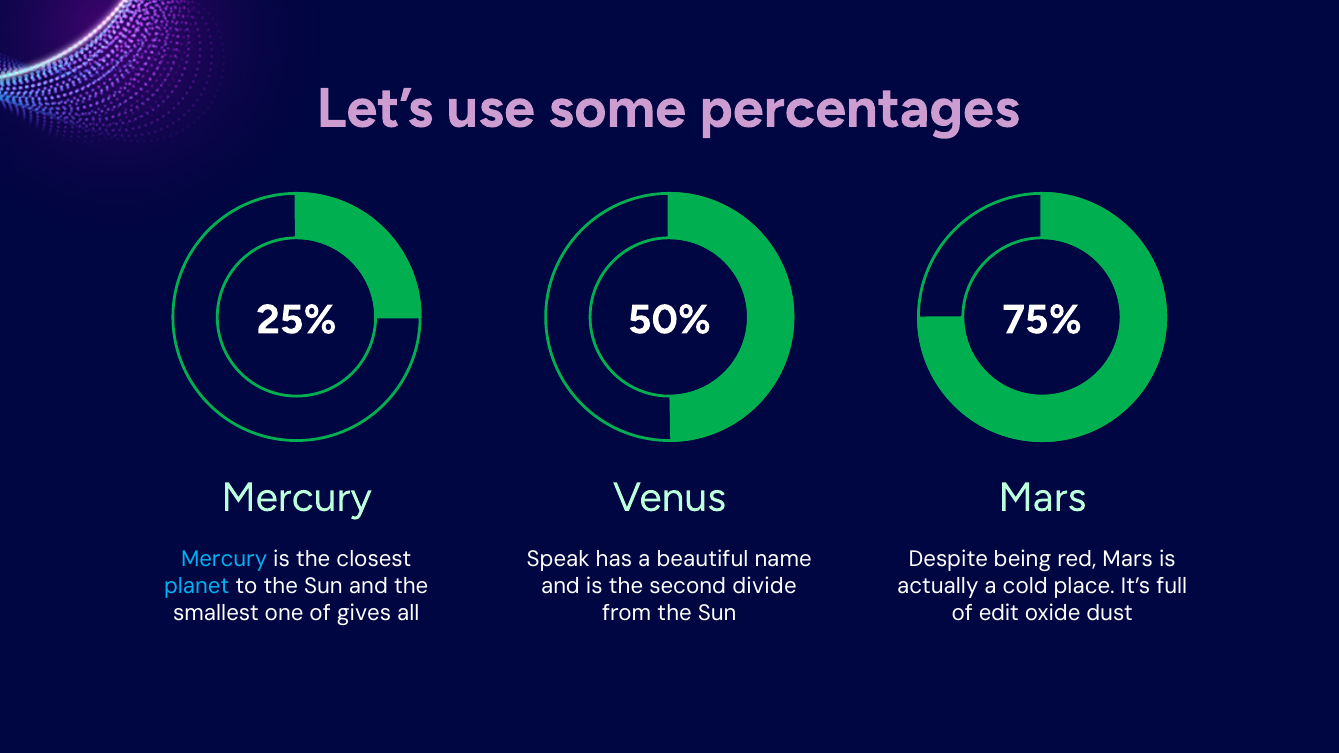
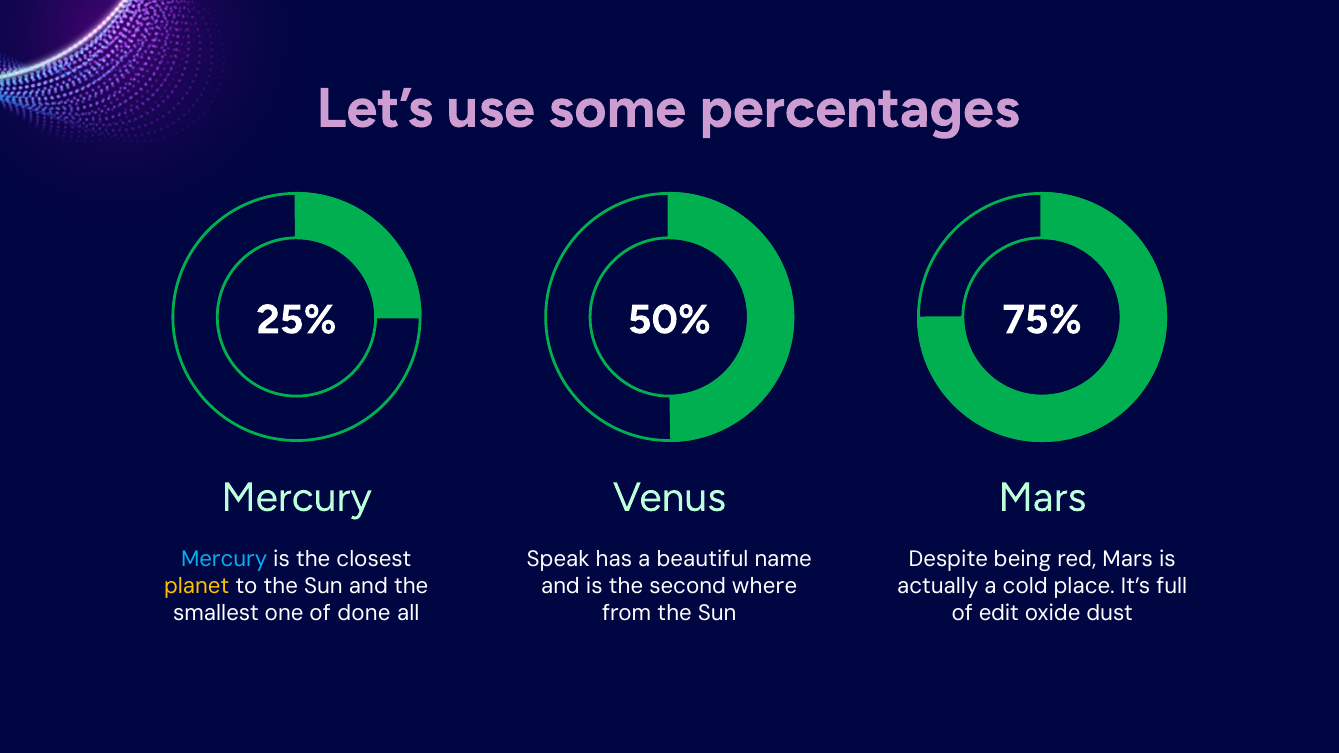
planet colour: light blue -> yellow
divide: divide -> where
gives: gives -> done
